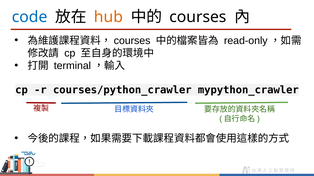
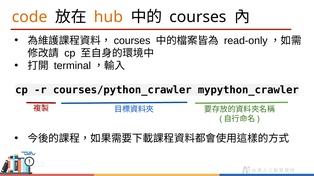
code colour: blue -> orange
